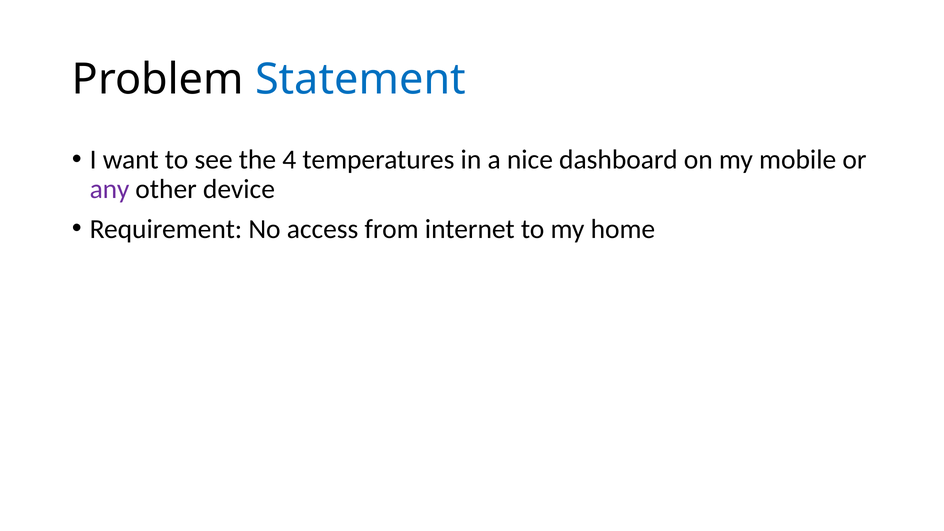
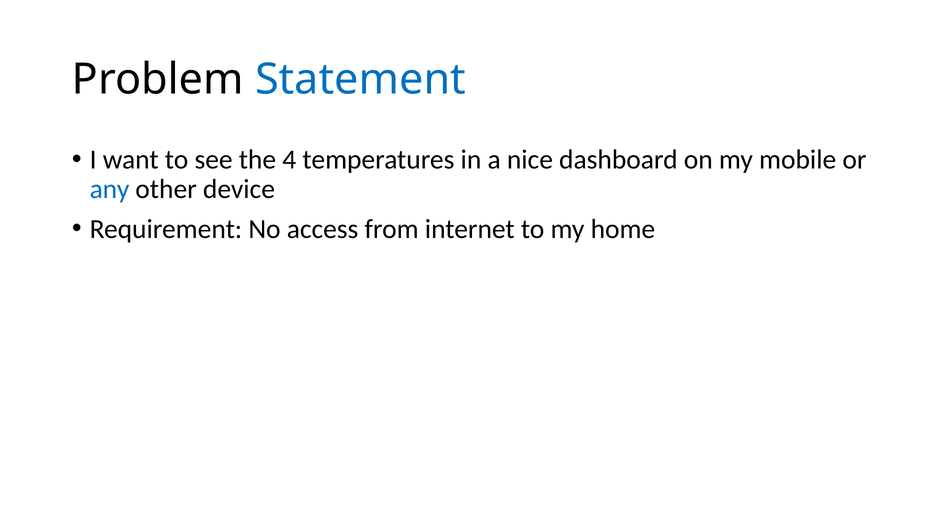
any colour: purple -> blue
